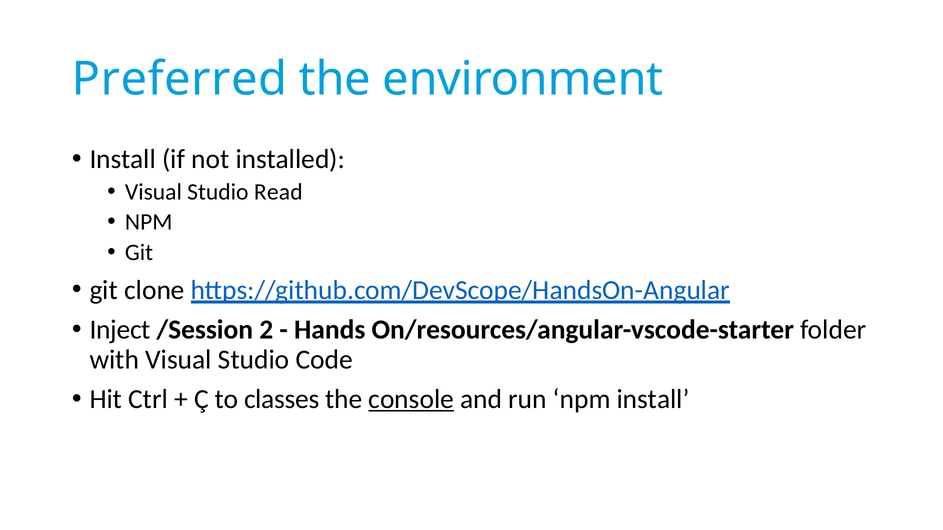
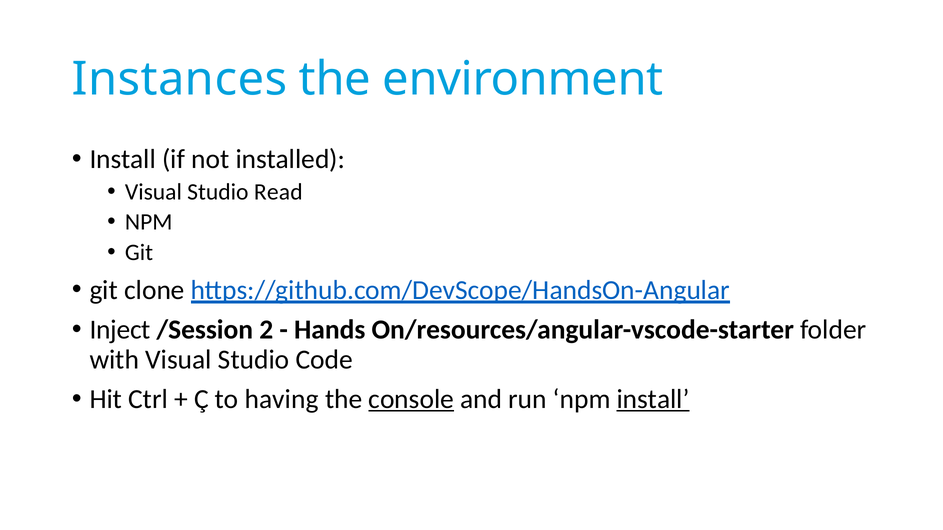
Preferred: Preferred -> Instances
classes: classes -> having
install at (653, 399) underline: none -> present
